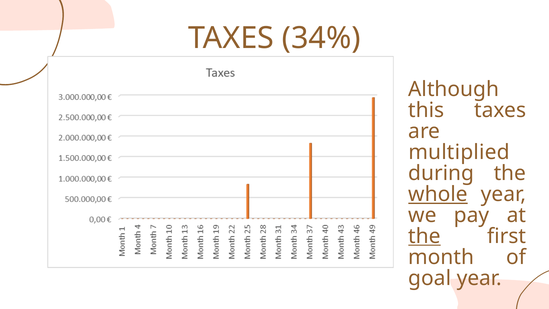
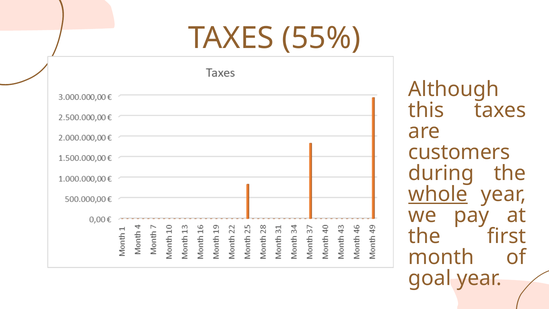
34%: 34% -> 55%
multiplied: multiplied -> customers
the at (424, 236) underline: present -> none
